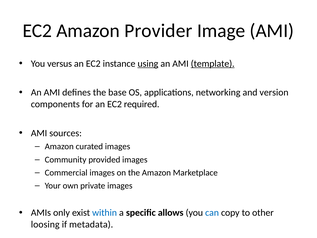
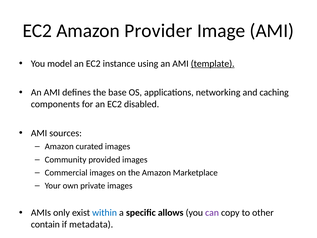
versus: versus -> model
using underline: present -> none
version: version -> caching
required: required -> disabled
can colour: blue -> purple
loosing: loosing -> contain
